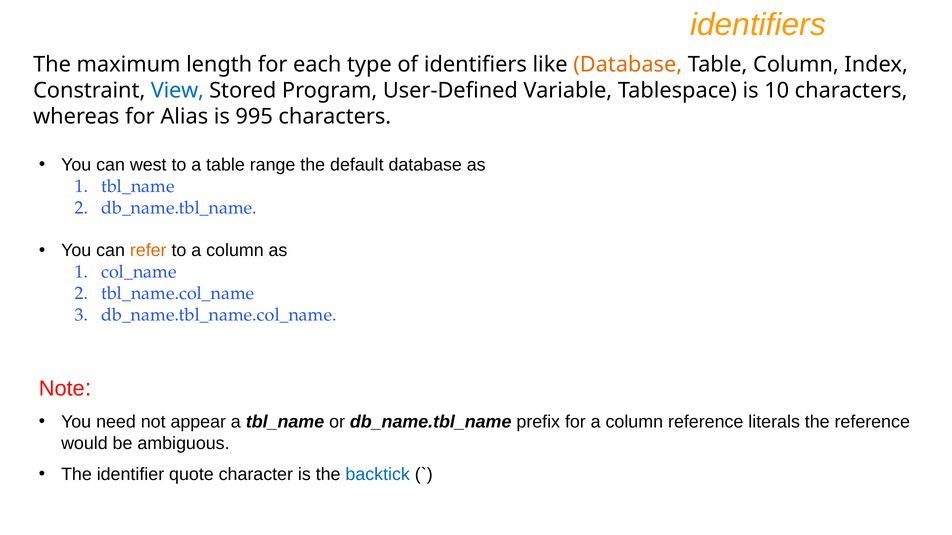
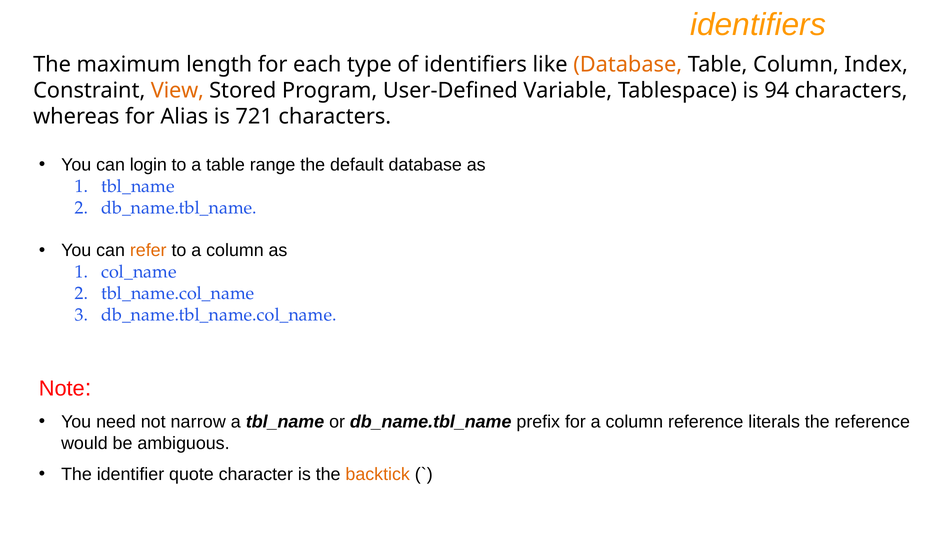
View colour: blue -> orange
10: 10 -> 94
995: 995 -> 721
west: west -> login
appear: appear -> narrow
backtick colour: blue -> orange
